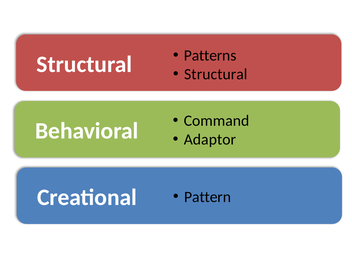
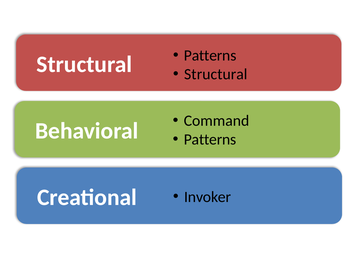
Adaptor at (210, 139): Adaptor -> Patterns
Pattern: Pattern -> Invoker
